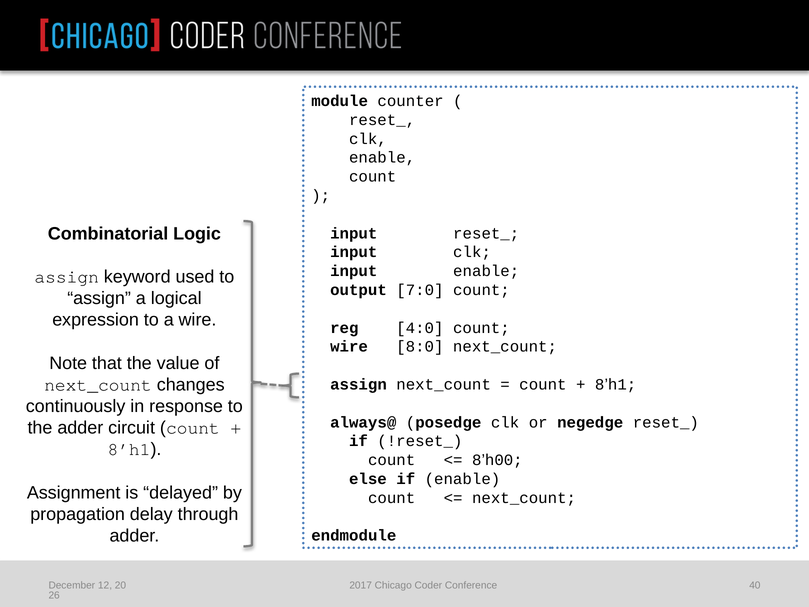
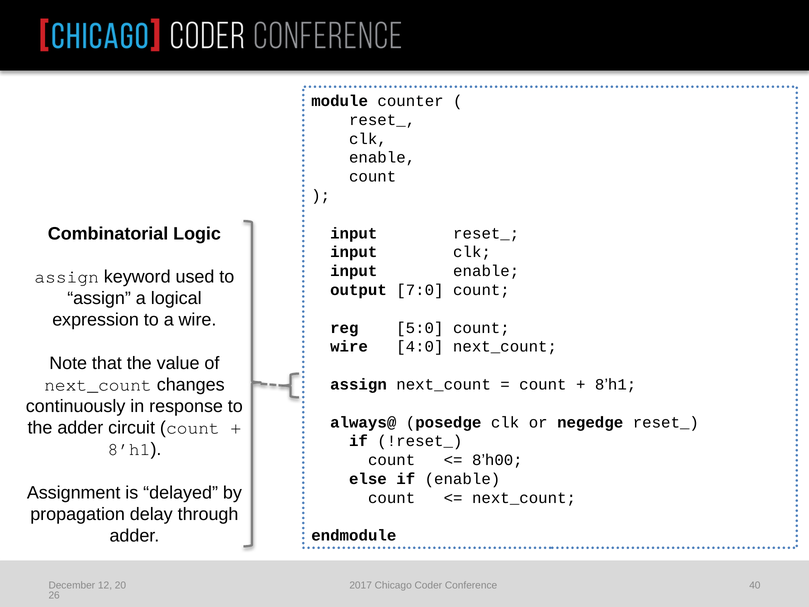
4:0: 4:0 -> 5:0
8:0: 8:0 -> 4:0
